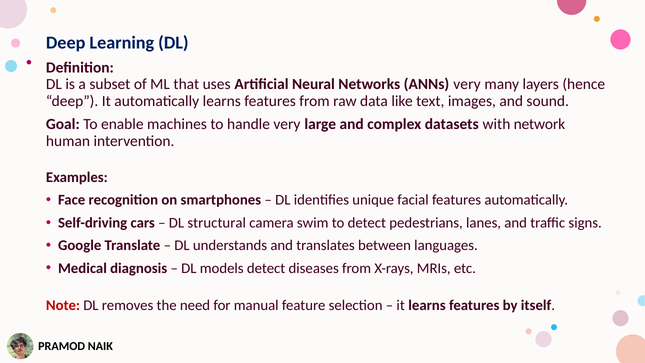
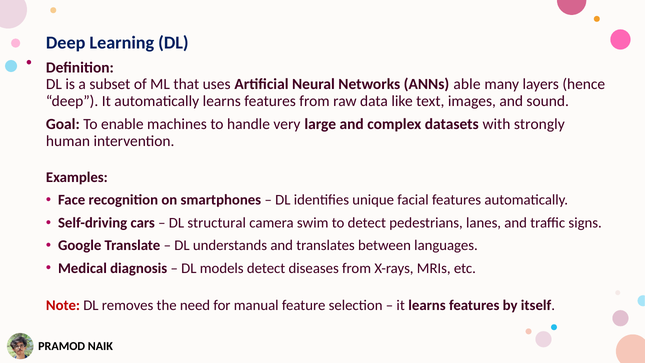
ANNs very: very -> able
network: network -> strongly
